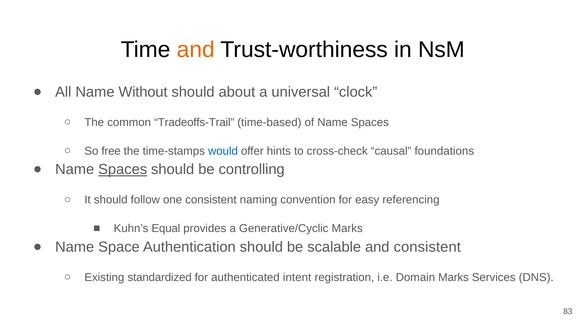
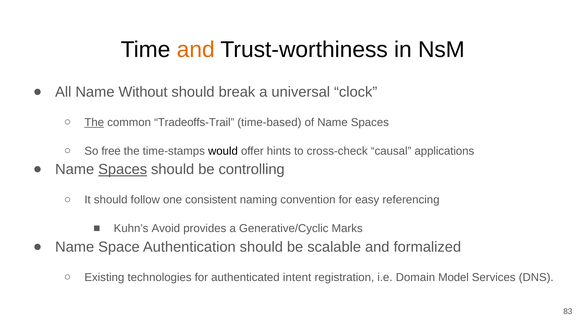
about: about -> break
The at (94, 123) underline: none -> present
would colour: blue -> black
foundations: foundations -> applications
Equal: Equal -> Avoid
and consistent: consistent -> formalized
standardized: standardized -> technologies
Domain Marks: Marks -> Model
